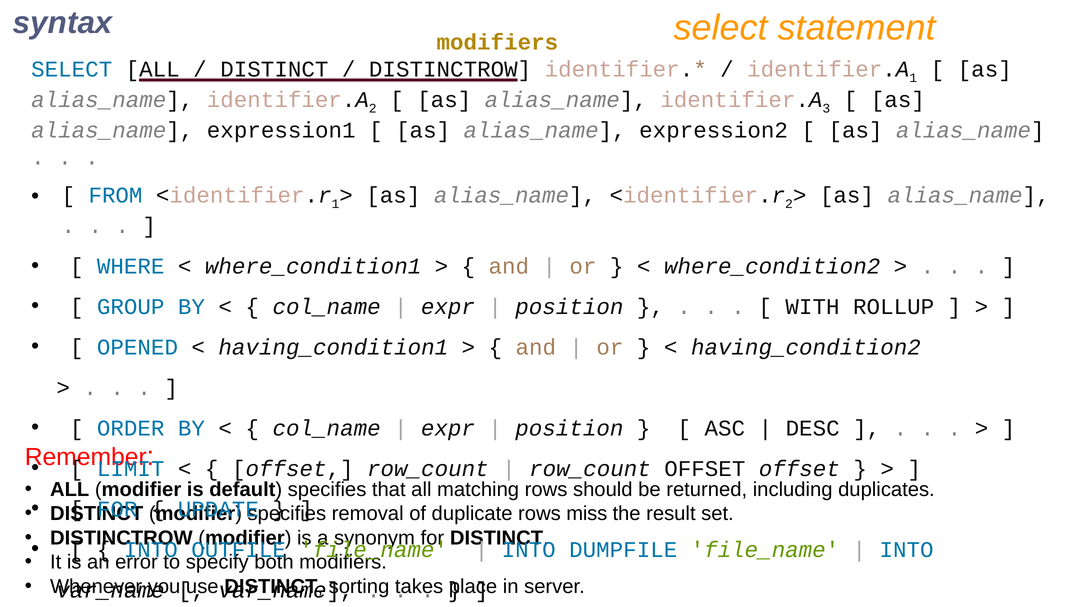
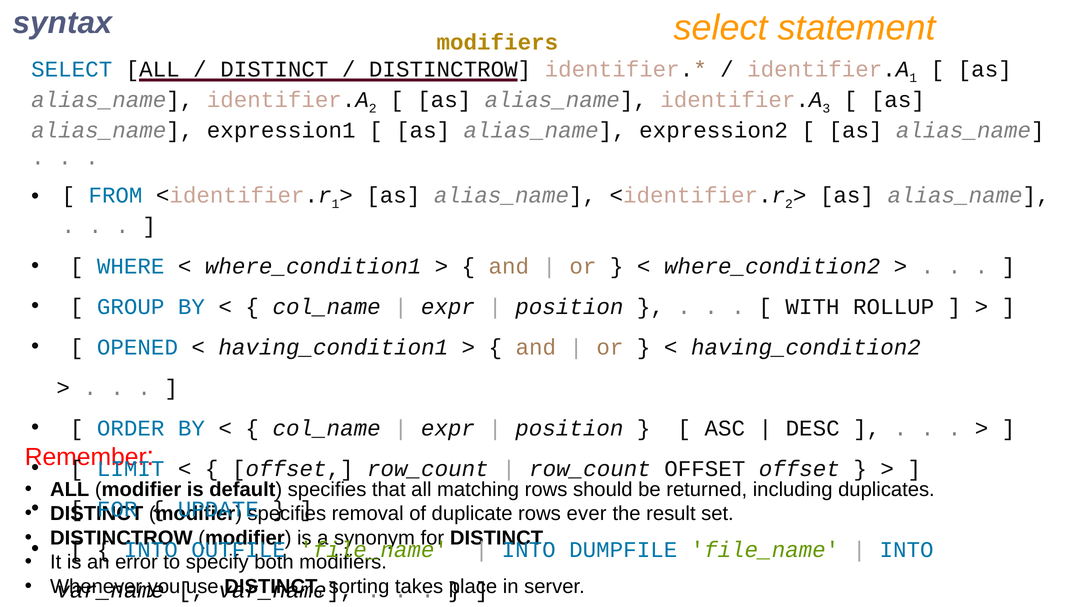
miss: miss -> ever
